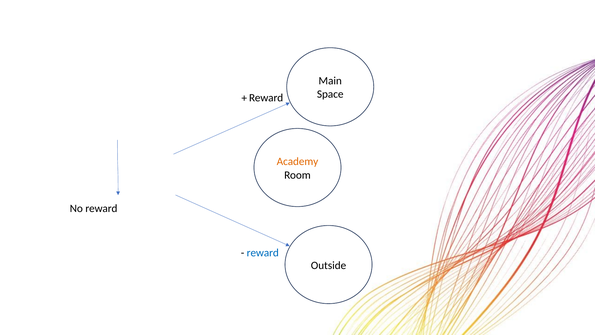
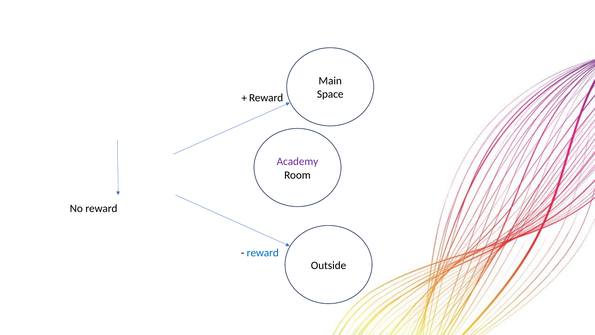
Academy colour: orange -> purple
